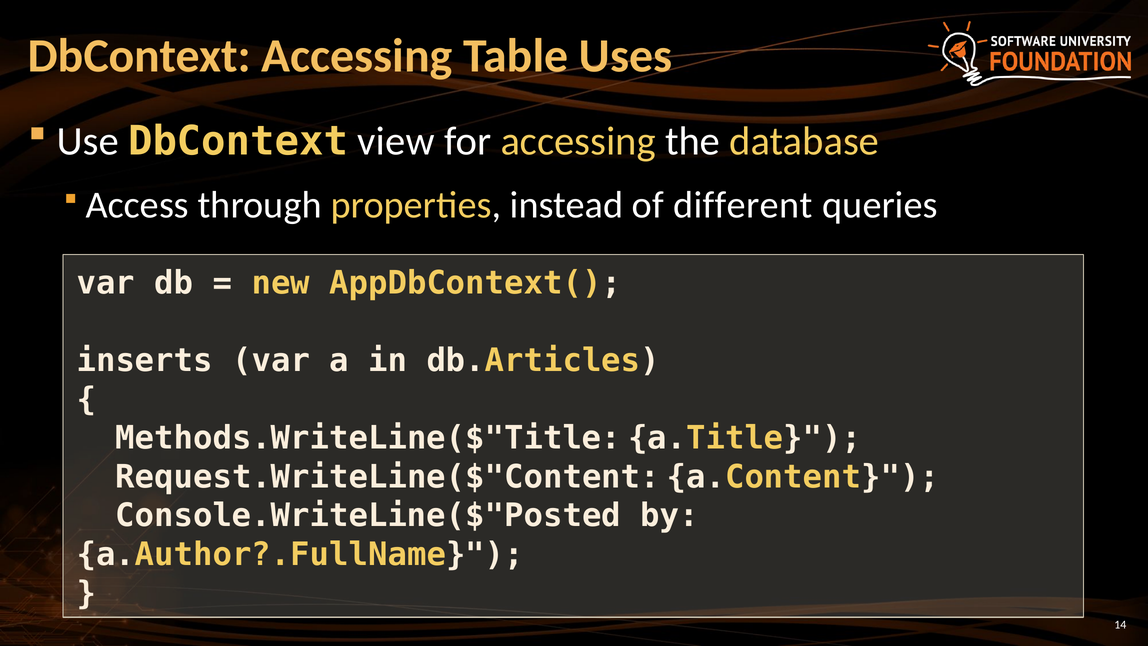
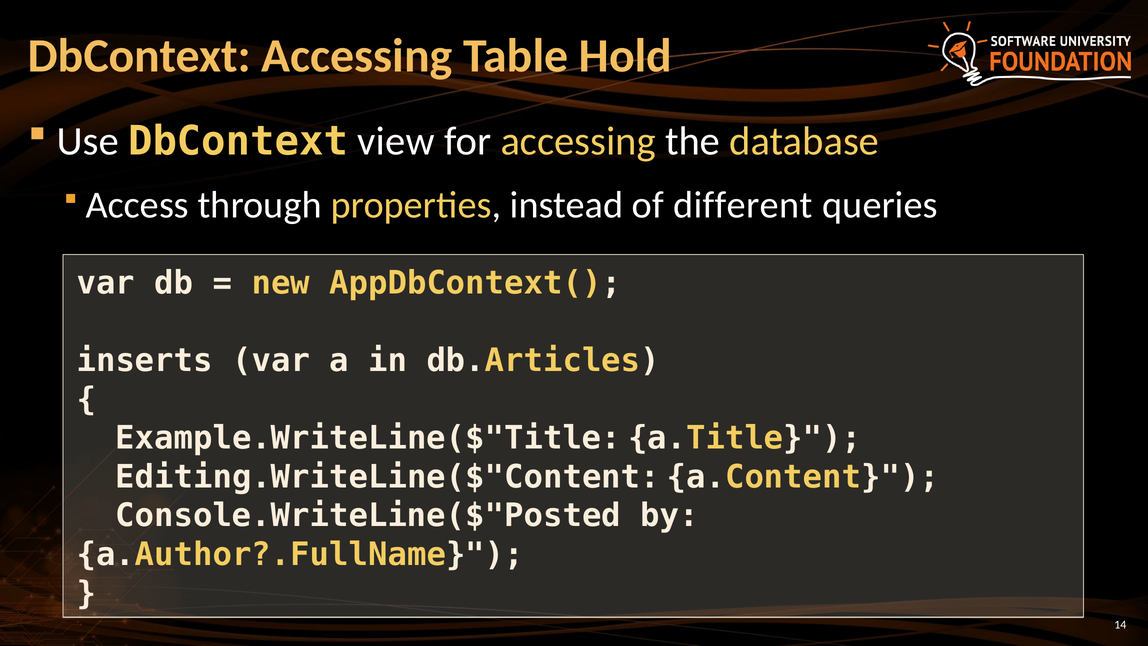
Uses: Uses -> Hold
Methods.WriteLine($"Title: Methods.WriteLine($"Title -> Example.WriteLine($"Title
Request.WriteLine($"Content: Request.WriteLine($"Content -> Editing.WriteLine($"Content
